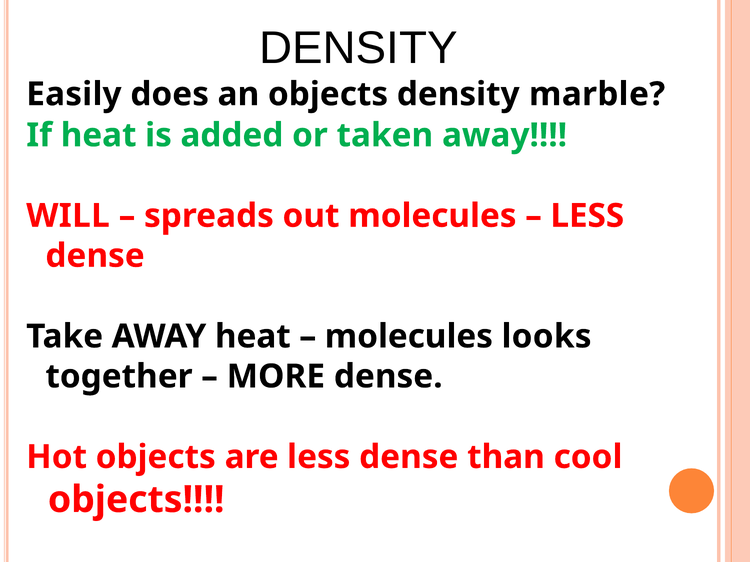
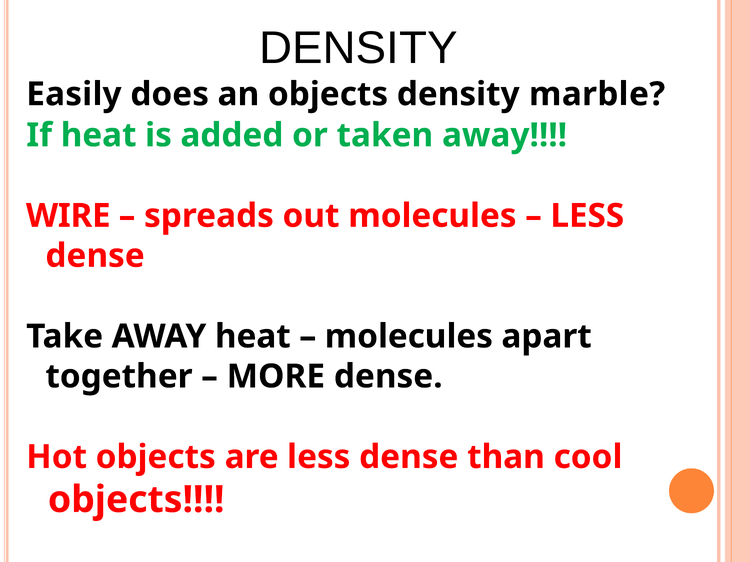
WILL: WILL -> WIRE
looks: looks -> apart
